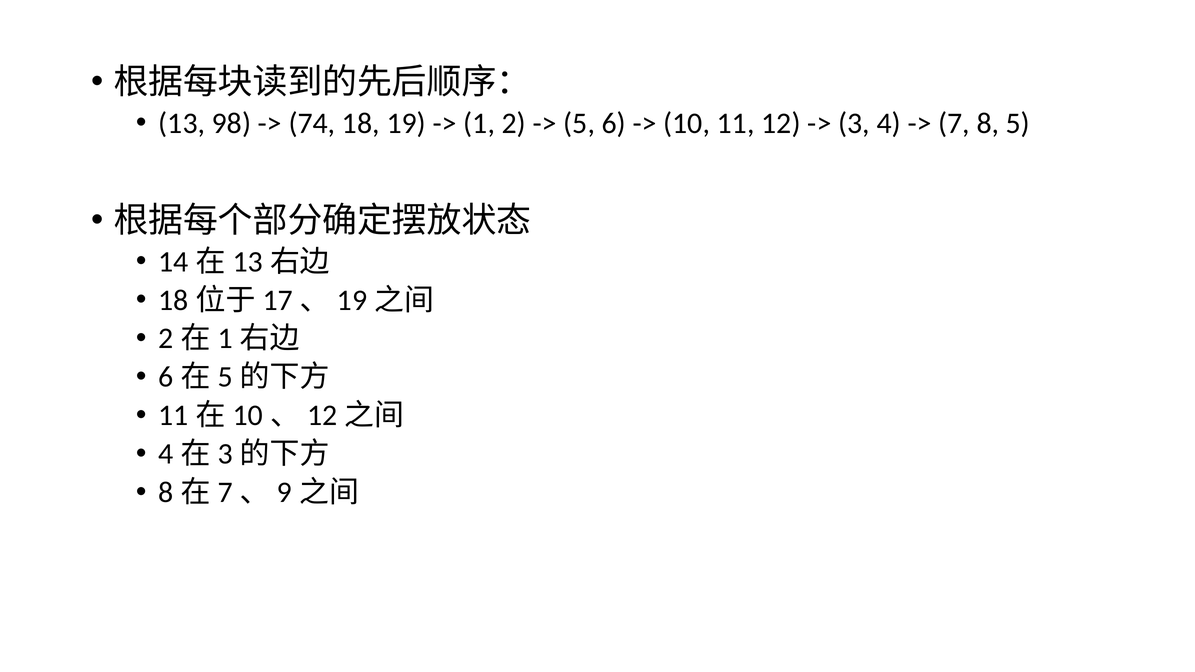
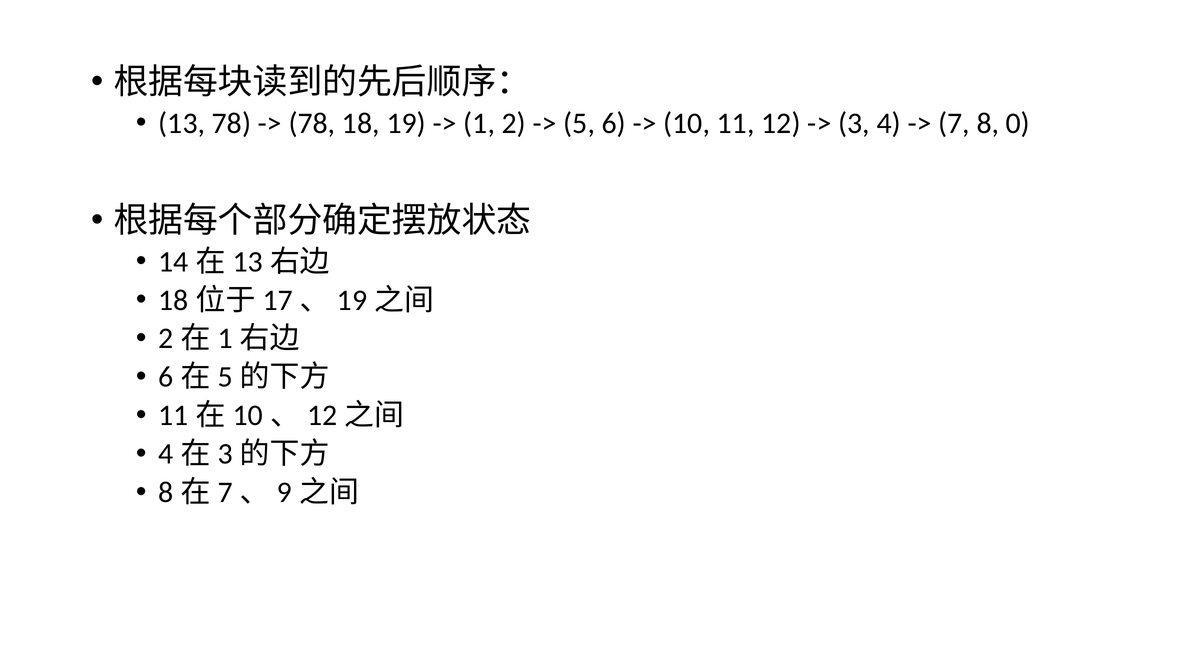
13 98: 98 -> 78
74 at (312, 123): 74 -> 78
8 5: 5 -> 0
